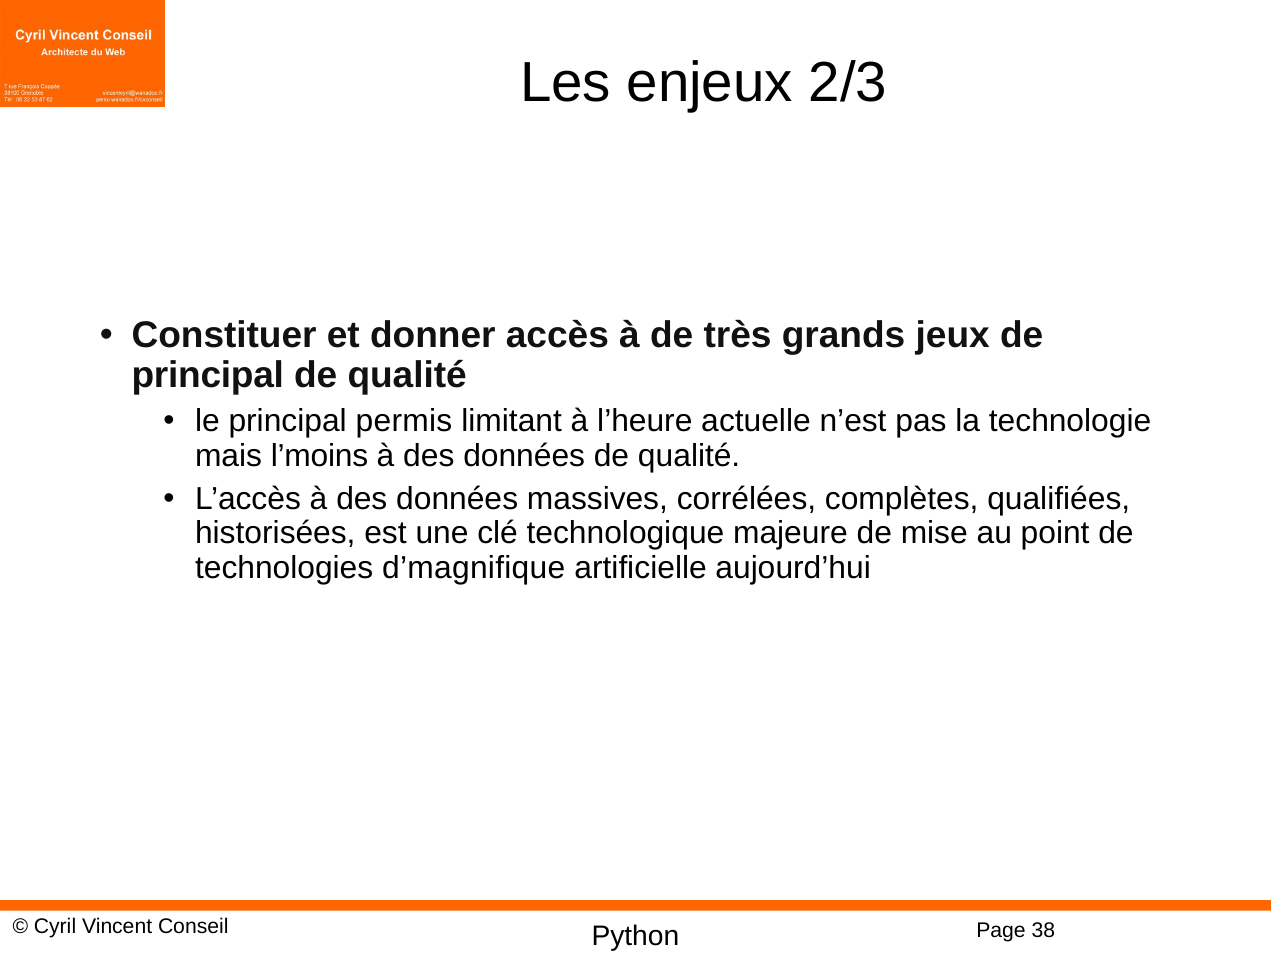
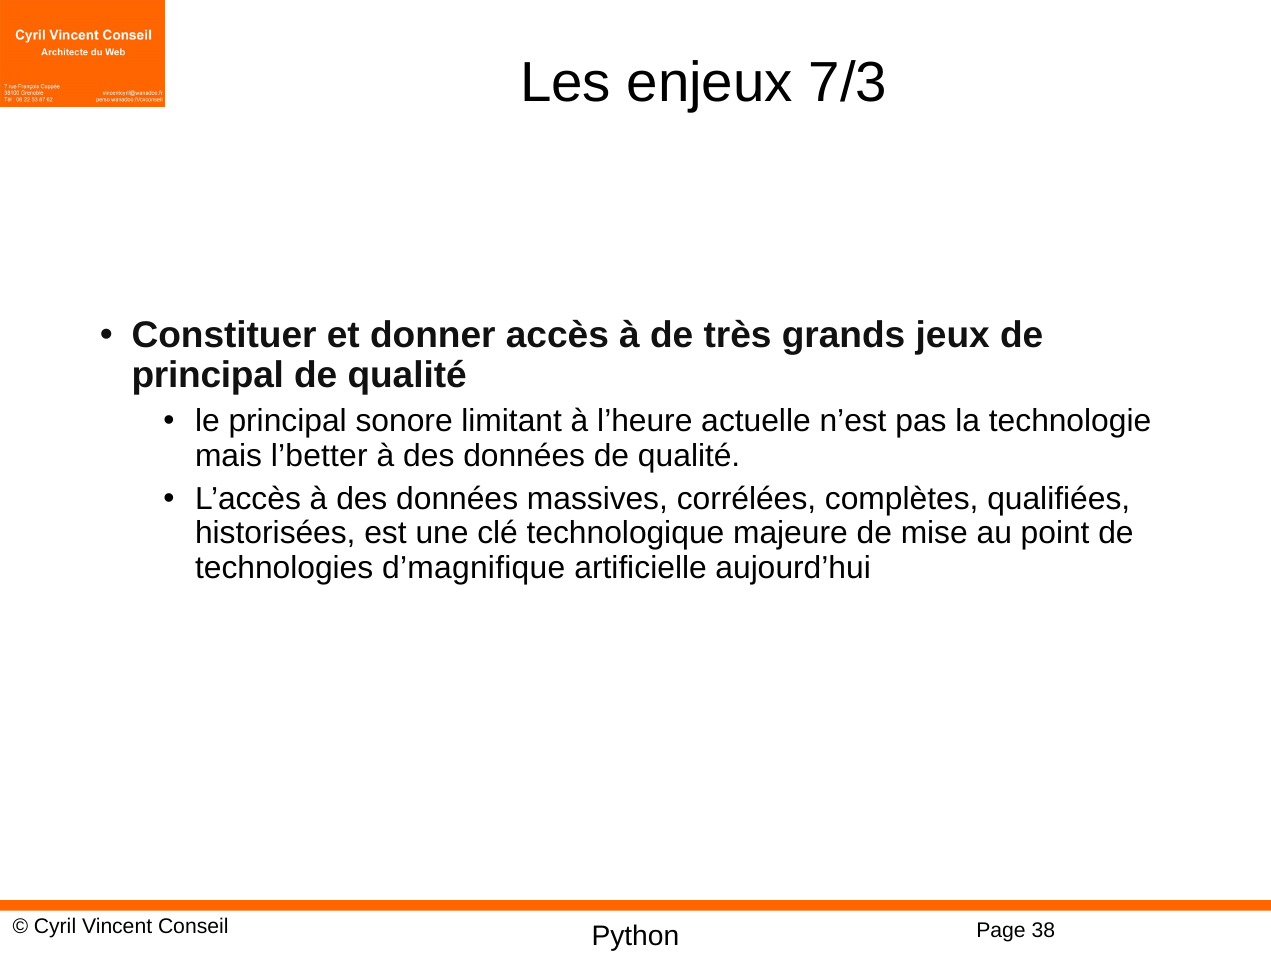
2/3: 2/3 -> 7/3
permis: permis -> sonore
l’moins: l’moins -> l’better
